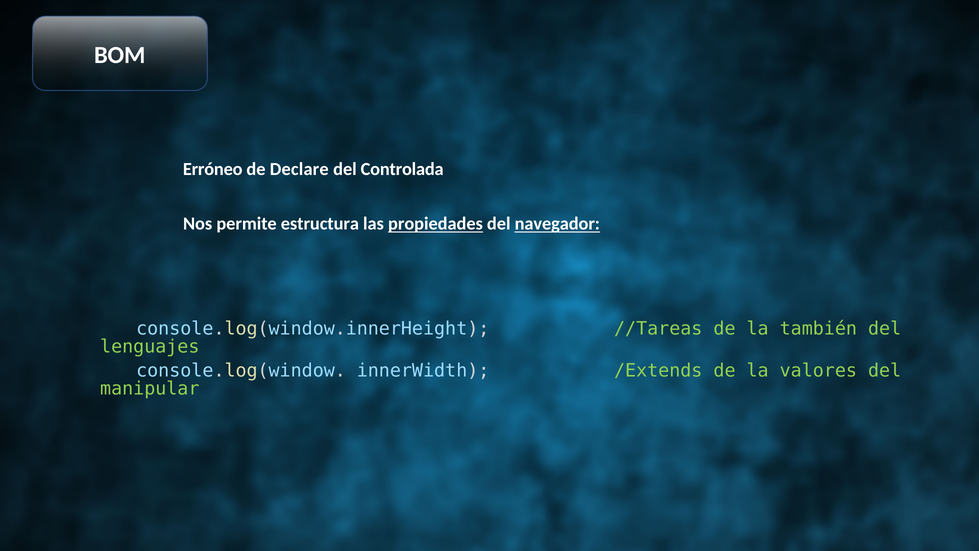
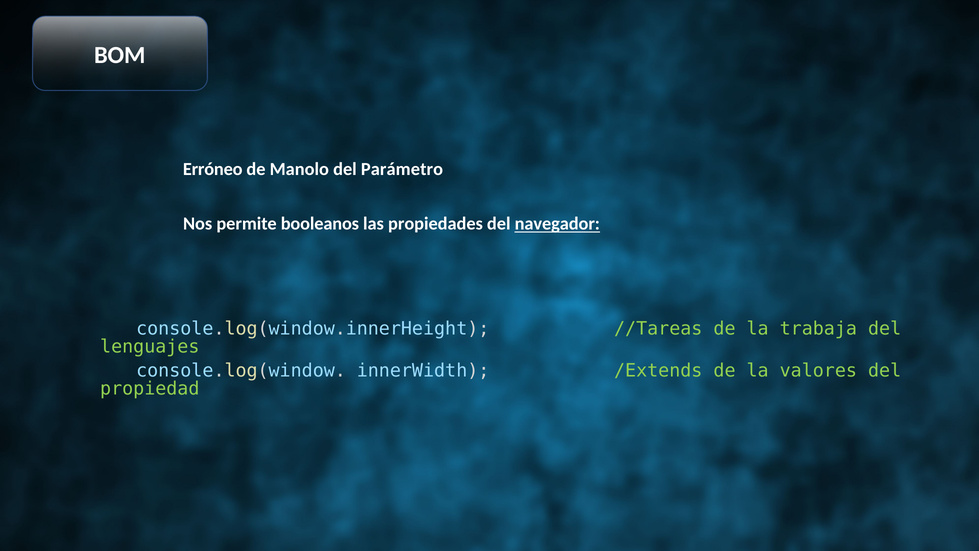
Declare: Declare -> Manolo
Controlada: Controlada -> Parámetro
estructura: estructura -> booleanos
propiedades underline: present -> none
también: también -> trabaja
manipular: manipular -> propiedad
